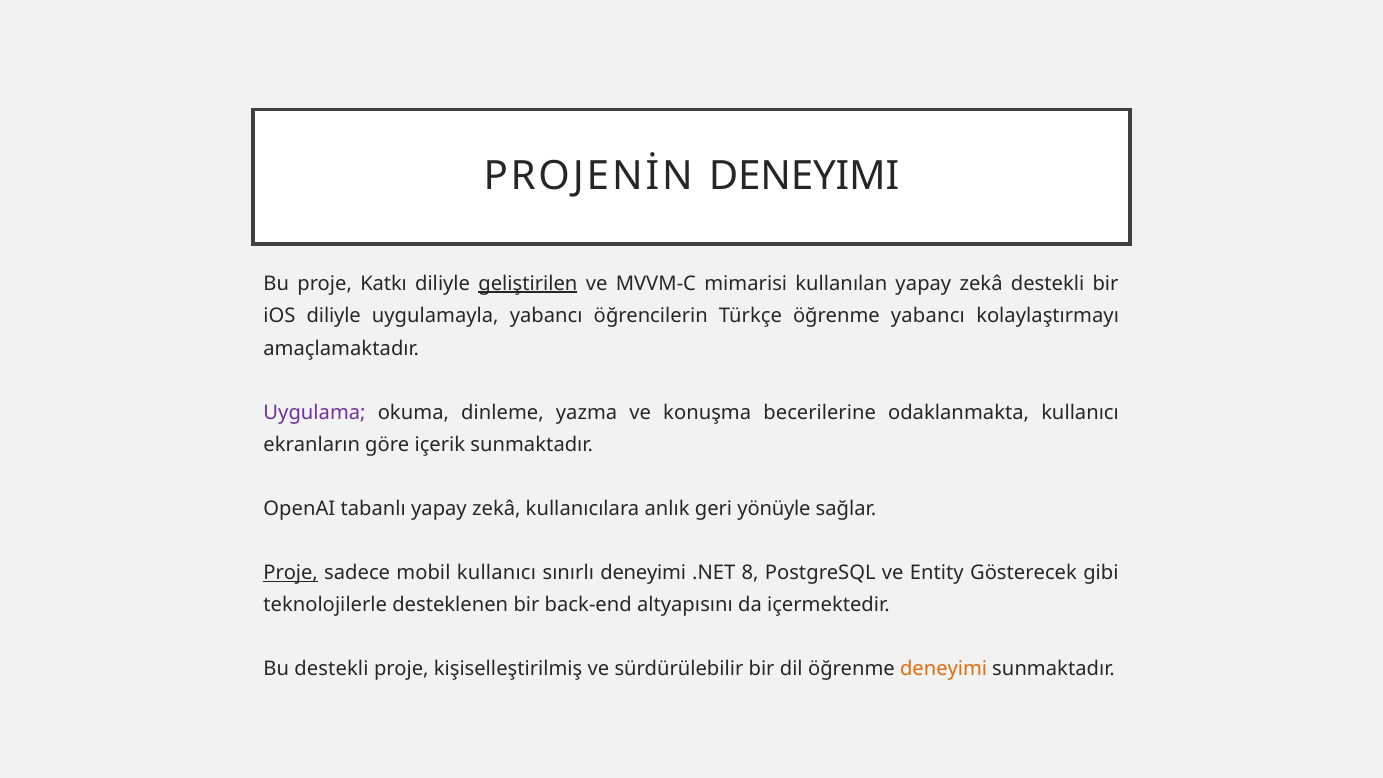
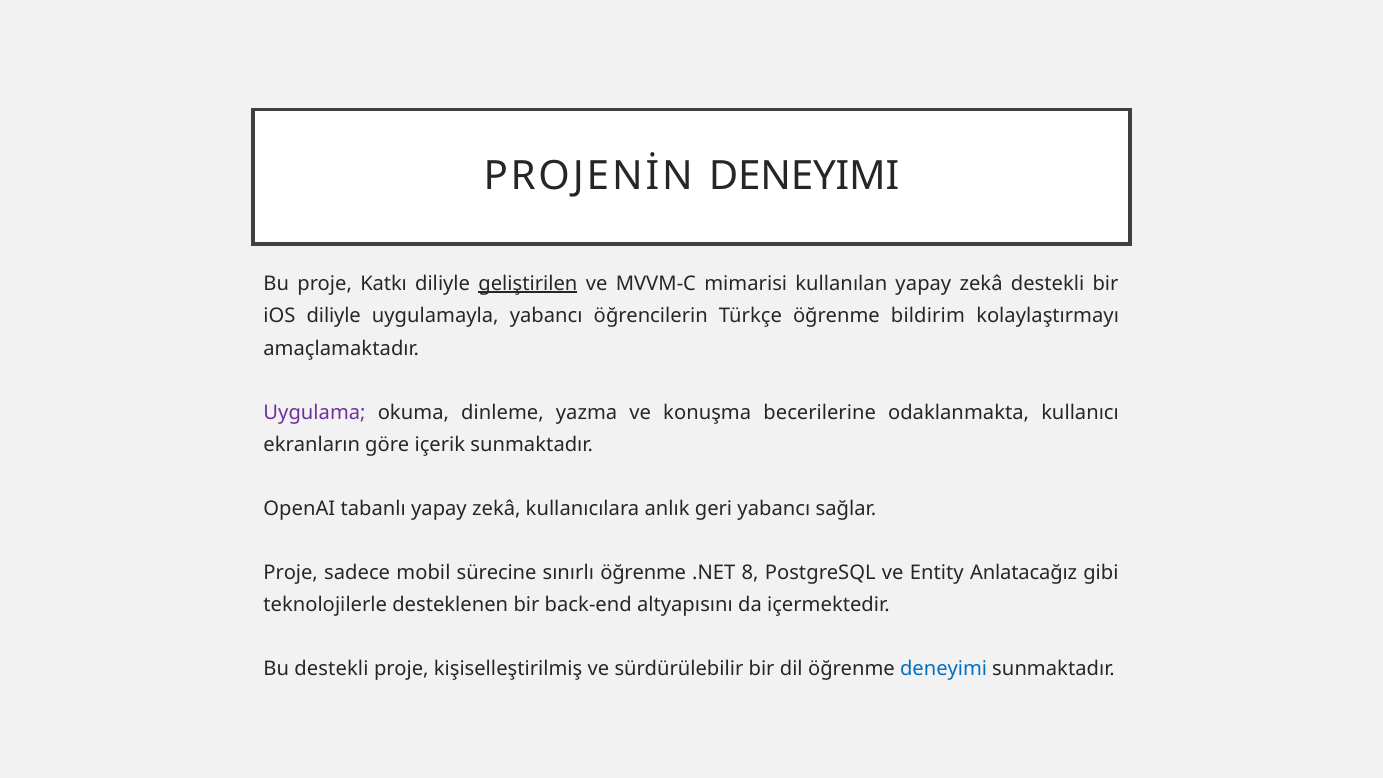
öğrenme yabancı: yabancı -> bildirim
geri yönüyle: yönüyle -> yabancı
Proje at (291, 573) underline: present -> none
mobil kullanıcı: kullanıcı -> sürecine
sınırlı deneyimi: deneyimi -> öğrenme
Gösterecek: Gösterecek -> Anlatacağız
deneyimi at (944, 669) colour: orange -> blue
